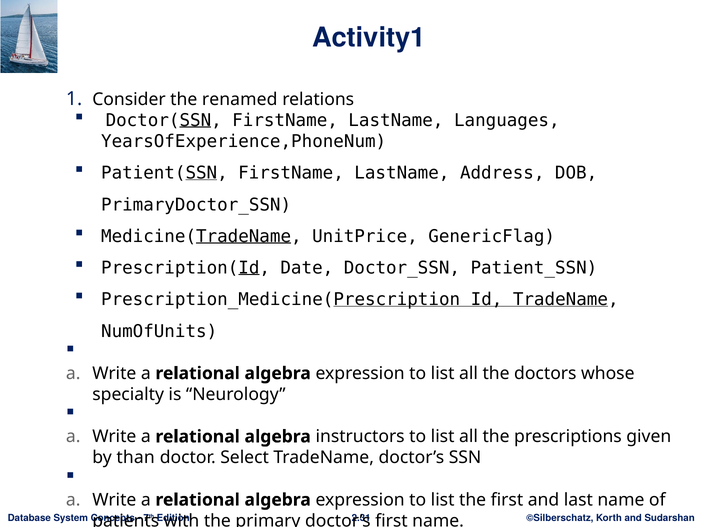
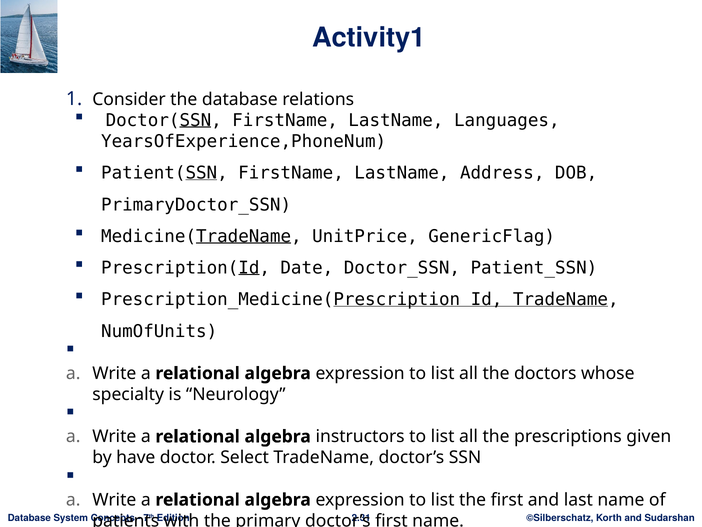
the renamed: renamed -> database
than: than -> have
